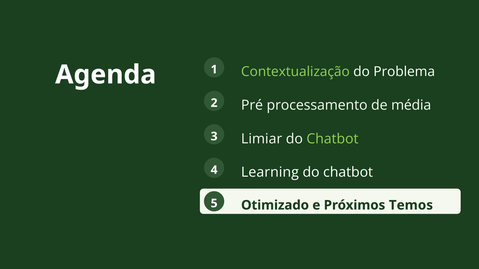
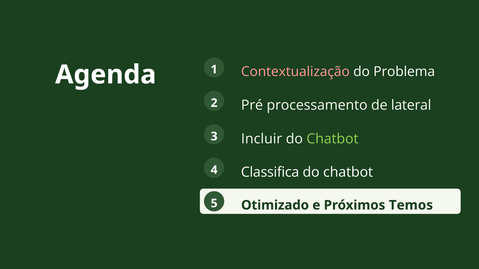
Contextualização colour: light green -> pink
média: média -> lateral
Limiar: Limiar -> Incluir
Learning: Learning -> Classifica
